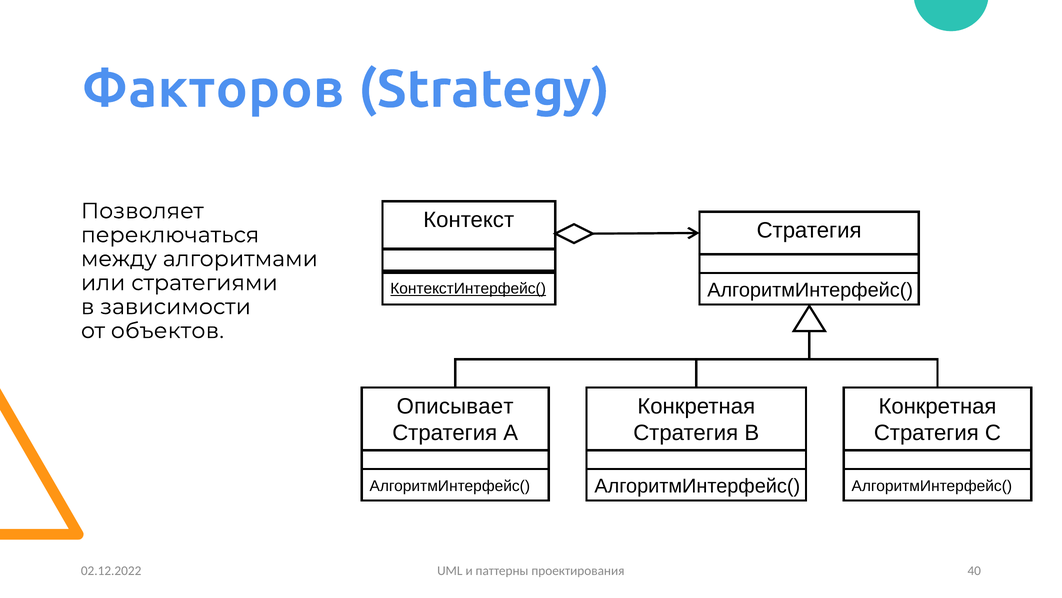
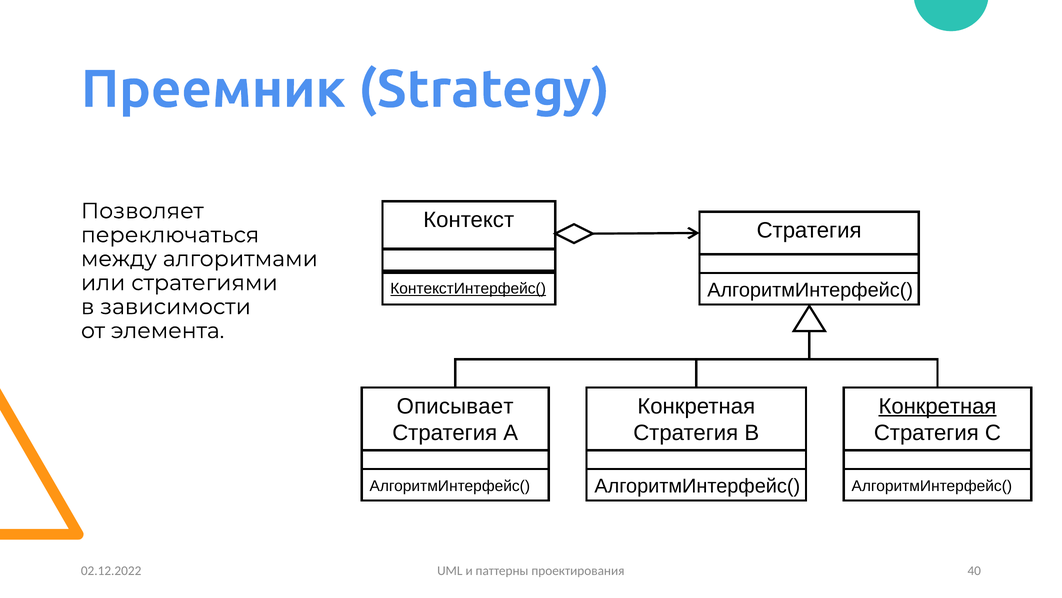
Факторов: Факторов -> Преемник
объектов: объектов -> элемента
Конкретная at (937, 406) underline: none -> present
